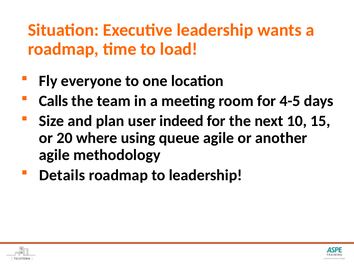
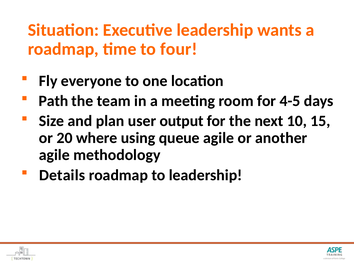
load: load -> four
Calls: Calls -> Path
indeed: indeed -> output
